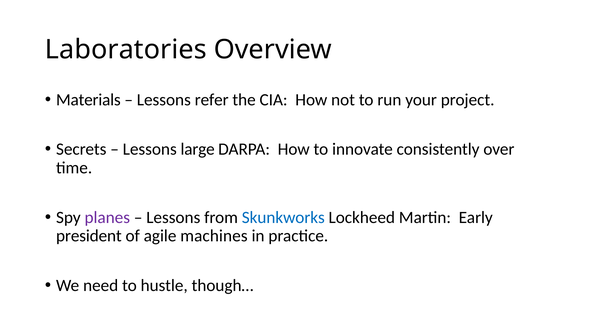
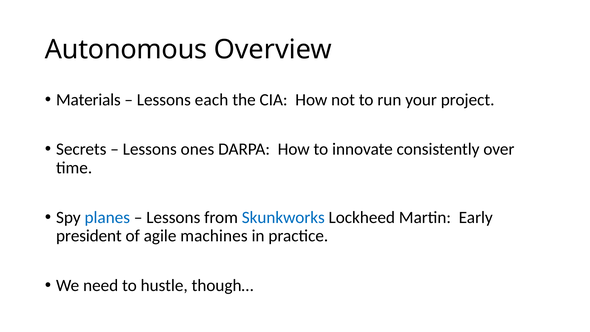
Laboratories: Laboratories -> Autonomous
refer: refer -> each
large: large -> ones
planes colour: purple -> blue
